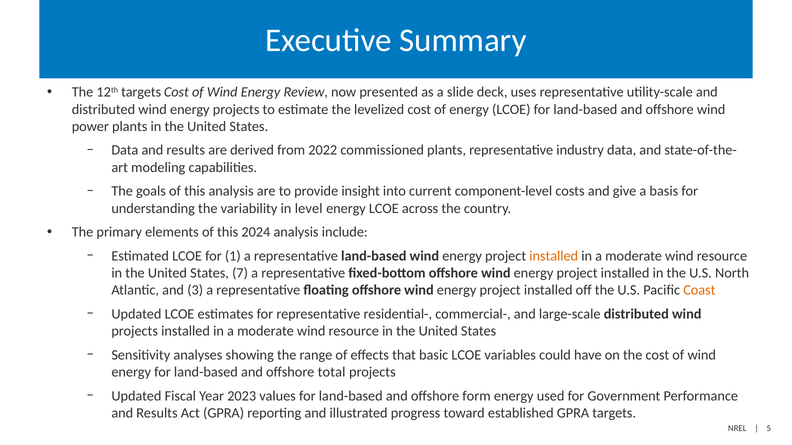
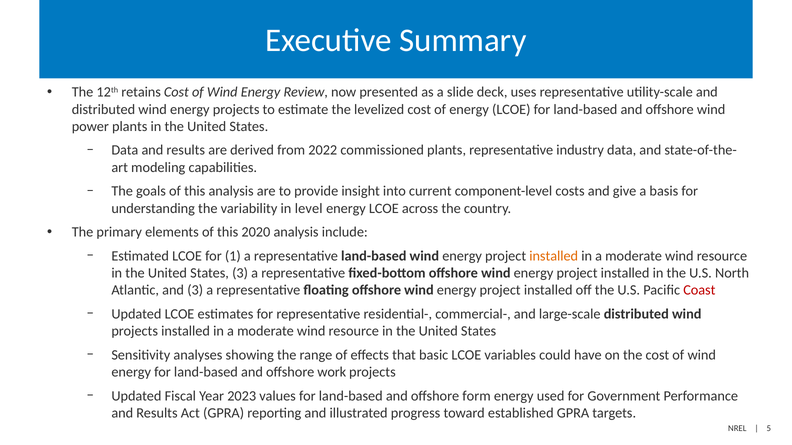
12th targets: targets -> retains
2024: 2024 -> 2020
States 7: 7 -> 3
Coast colour: orange -> red
total: total -> work
